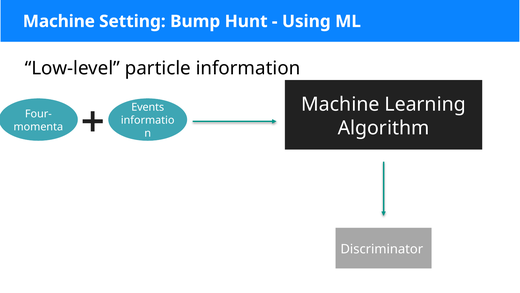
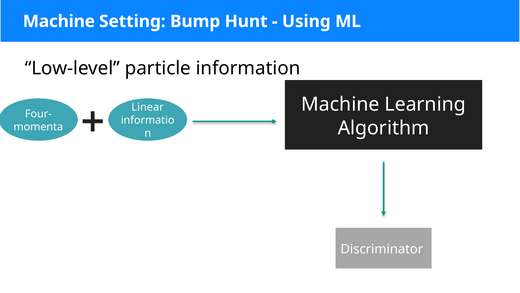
Events: Events -> Linear
